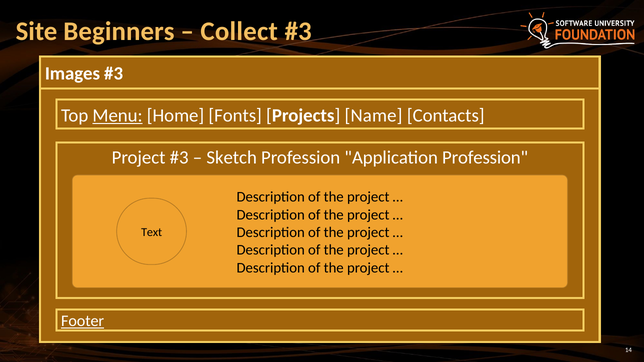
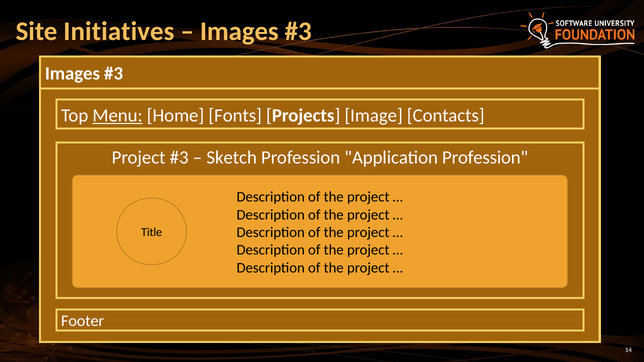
Beginners: Beginners -> Initiatives
Collect at (239, 31): Collect -> Images
Name: Name -> Image
Text: Text -> Title
Footer underline: present -> none
